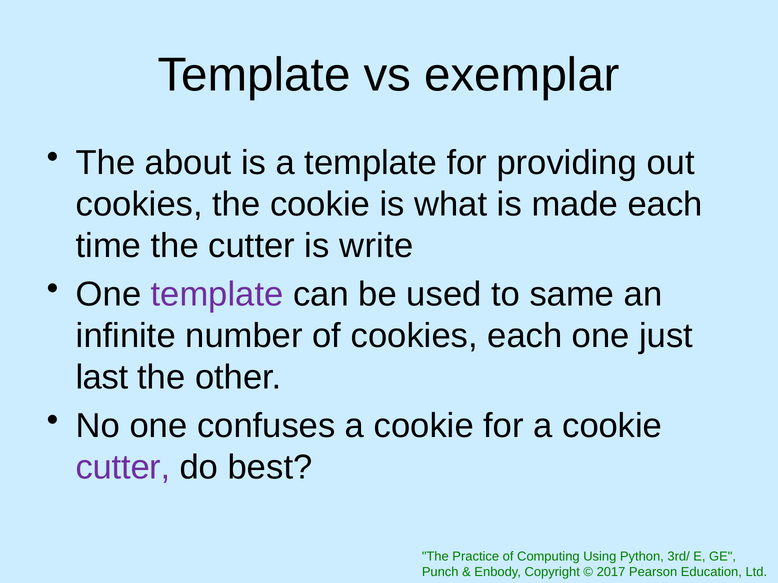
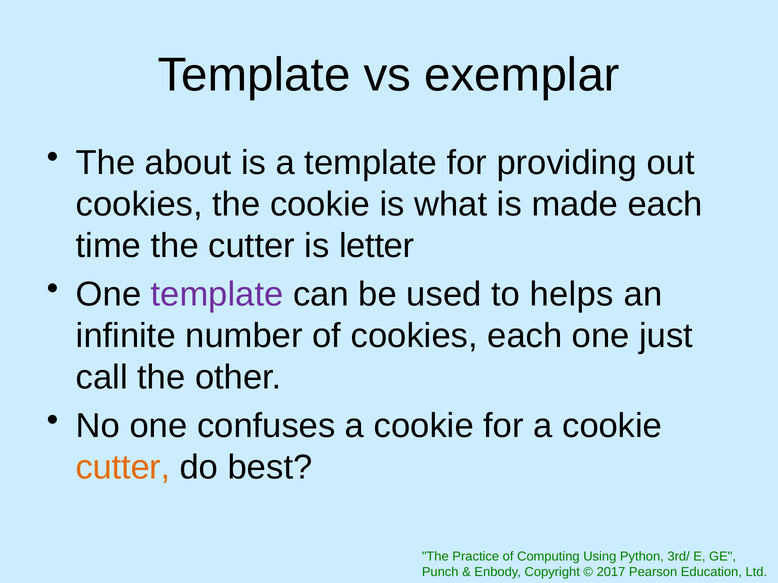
write: write -> letter
same: same -> helps
last: last -> call
cutter at (123, 468) colour: purple -> orange
